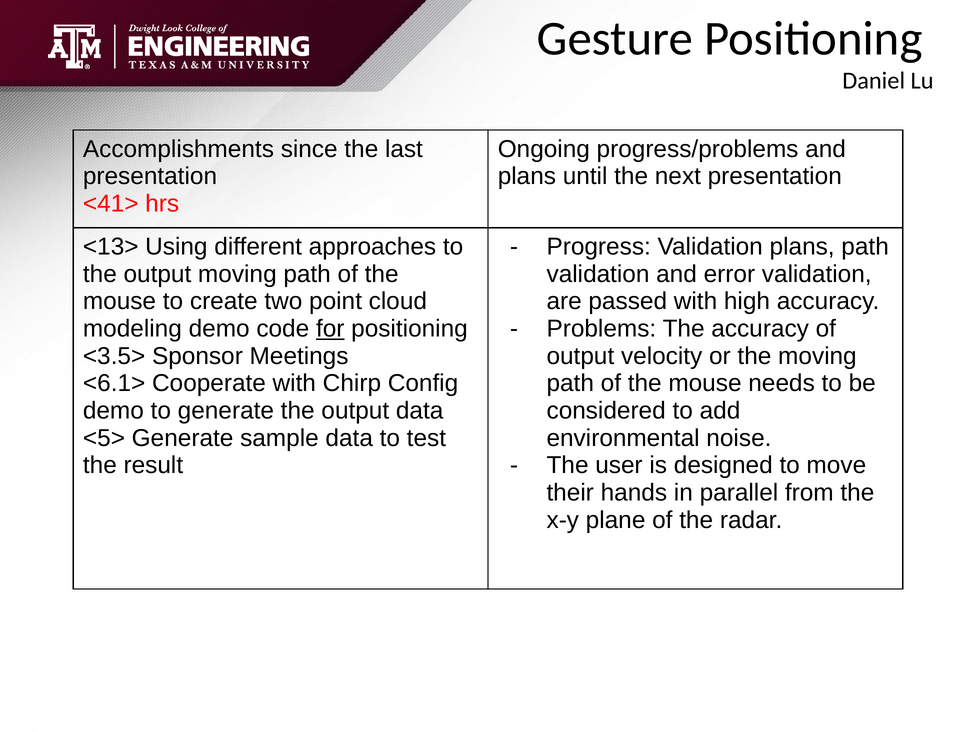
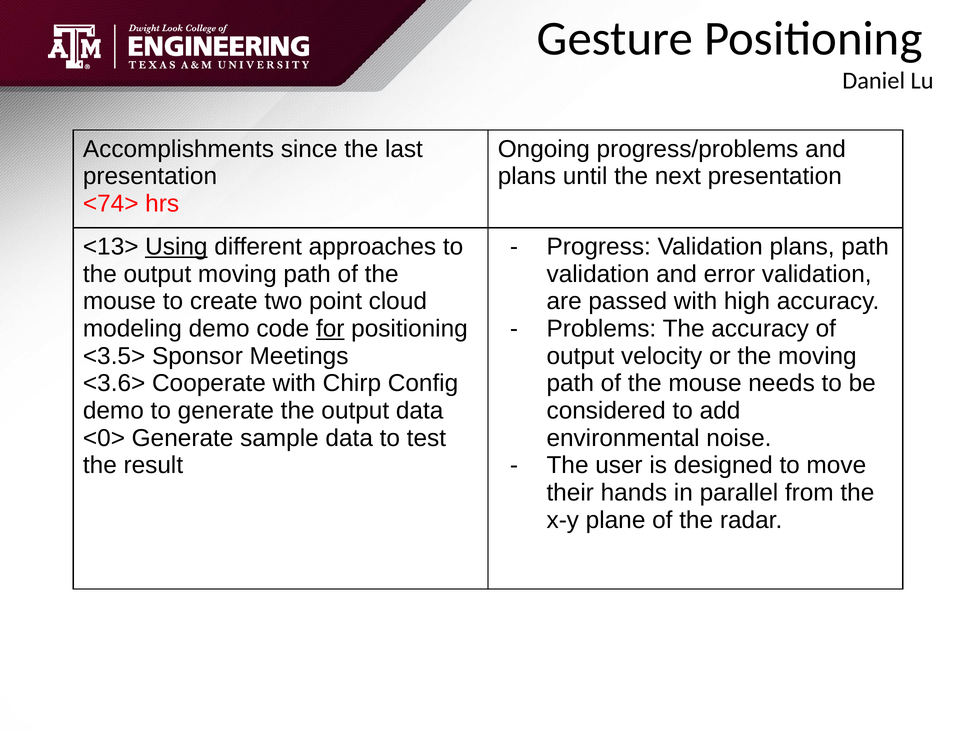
<41>: <41> -> <74>
Using underline: none -> present
<6.1>: <6.1> -> <3.6>
<5>: <5> -> <0>
